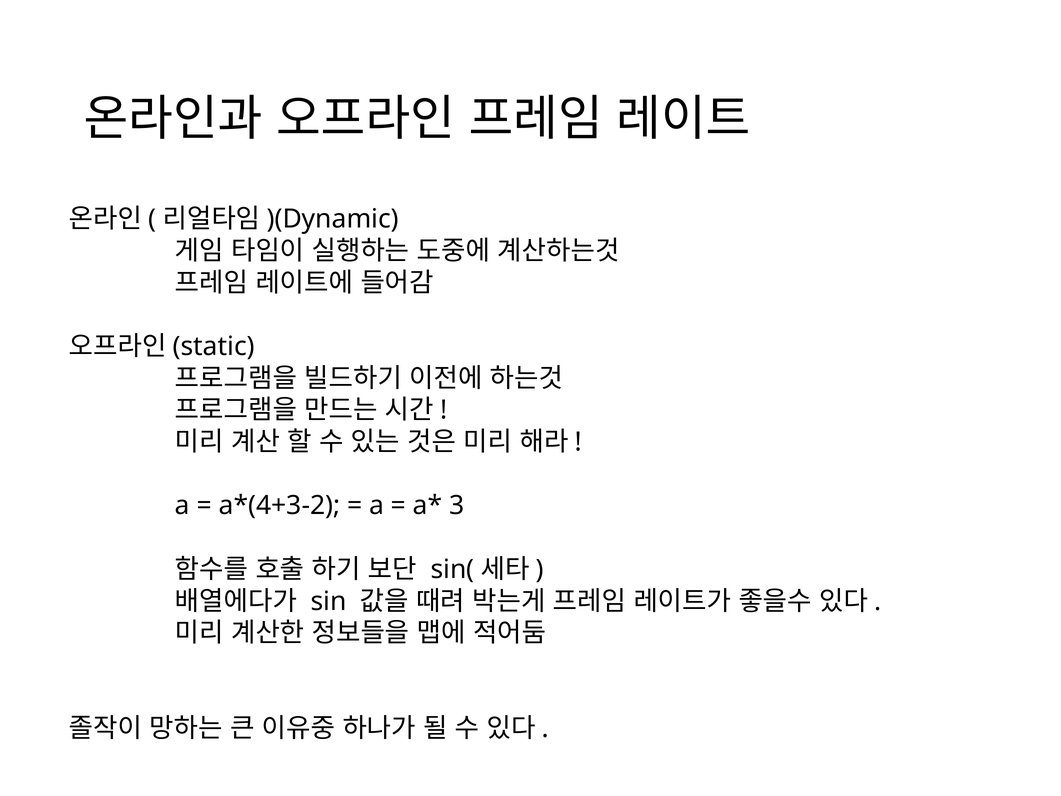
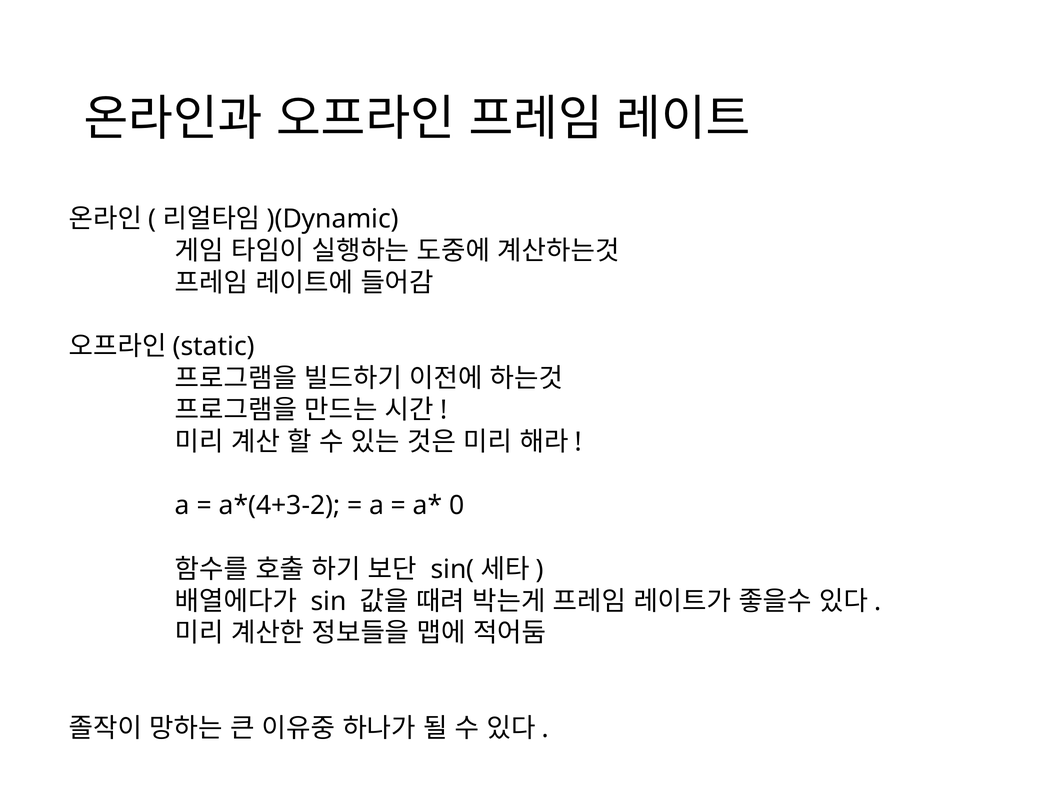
3: 3 -> 0
